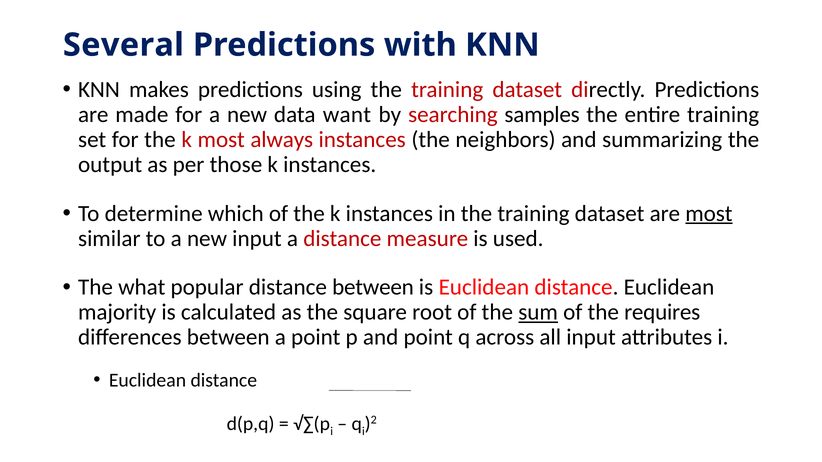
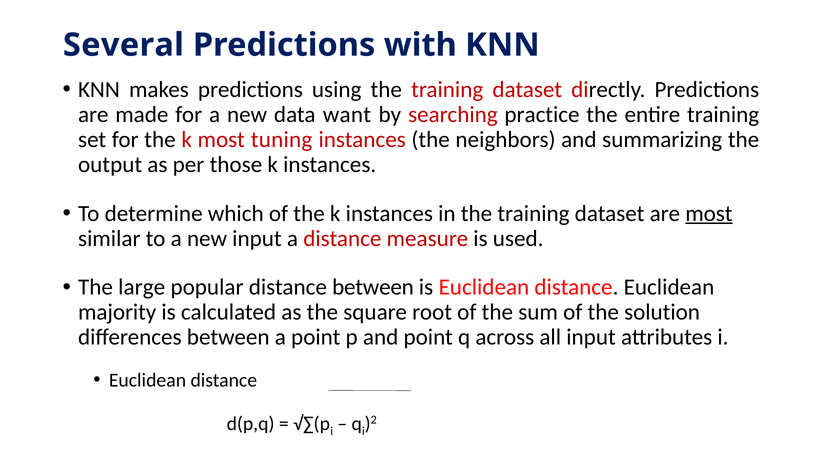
samples: samples -> practice
always: always -> tuning
what: what -> large
sum underline: present -> none
requires: requires -> solution
